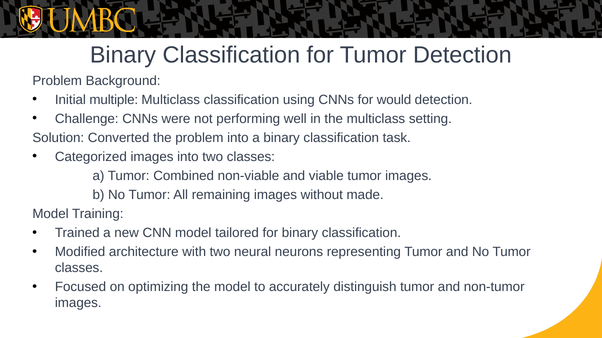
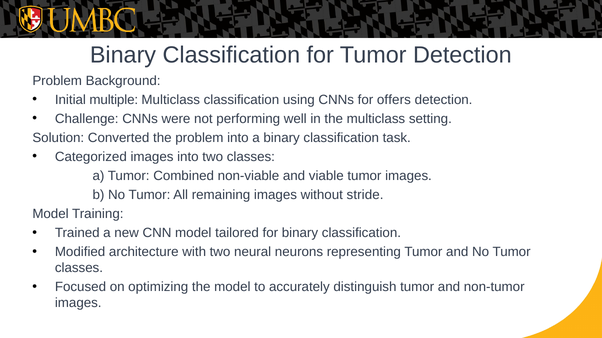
would: would -> offers
made: made -> stride
